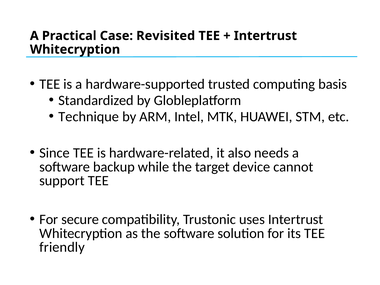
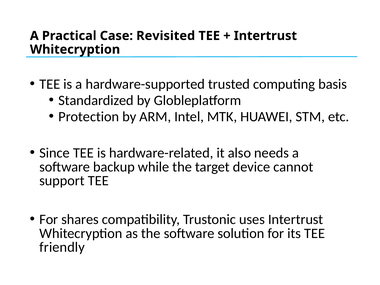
Technique: Technique -> Protection
secure: secure -> shares
